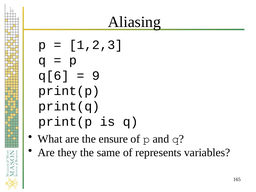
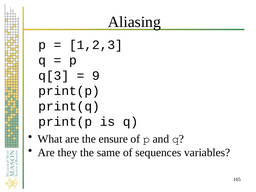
q[6: q[6 -> q[3
represents: represents -> sequences
